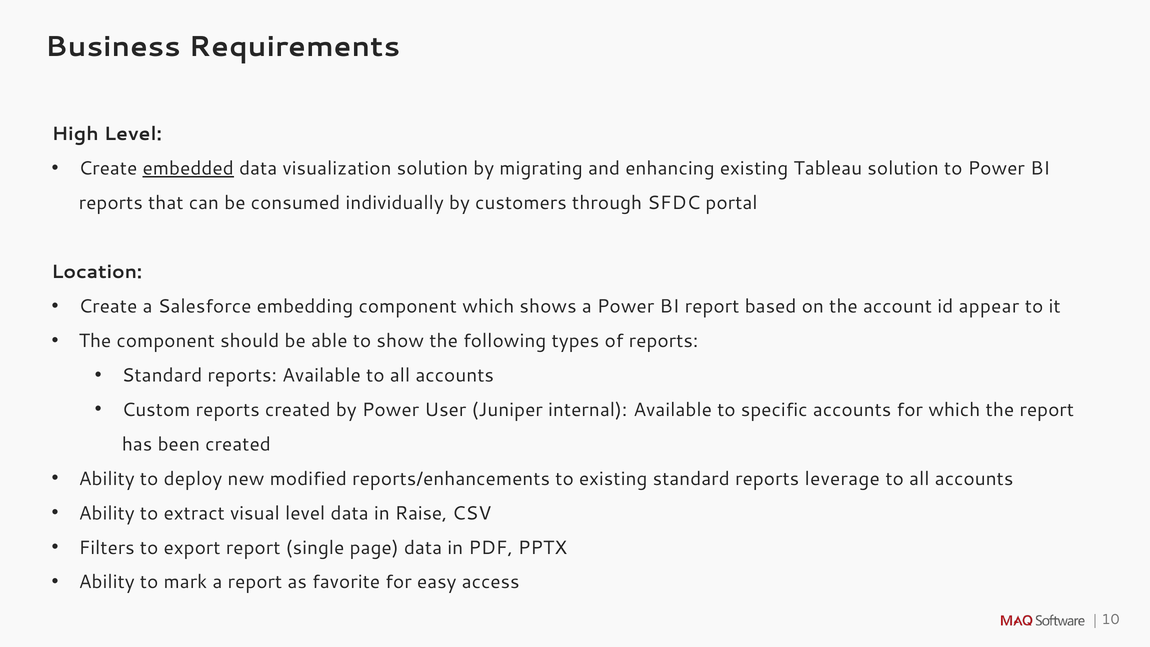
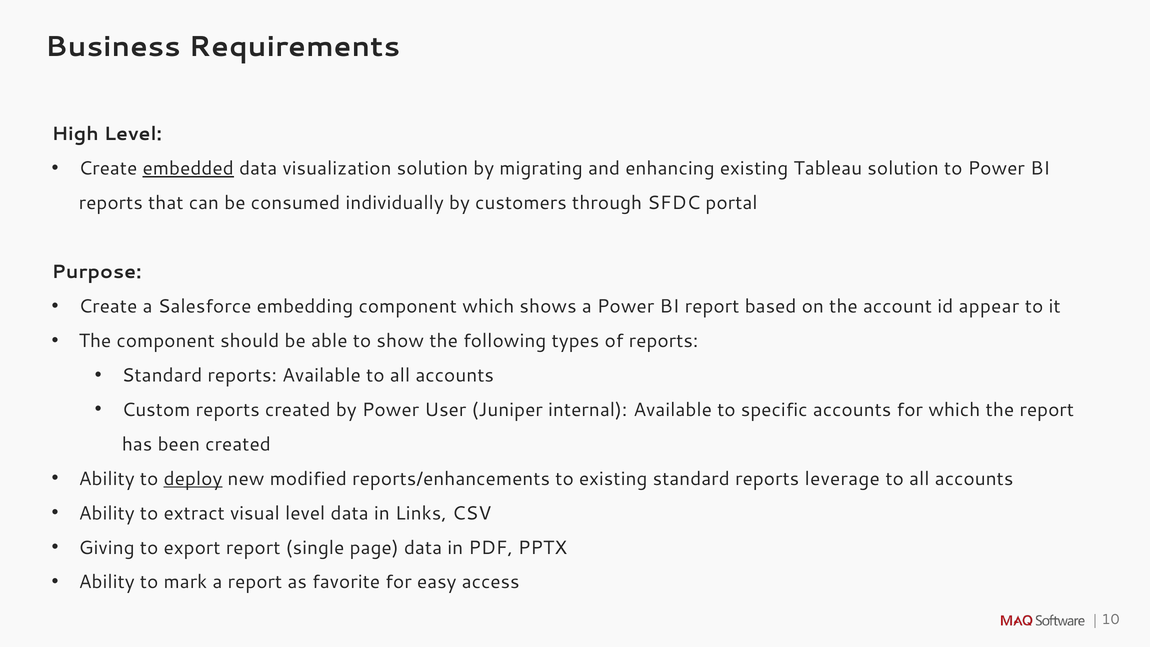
Location: Location -> Purpose
deploy underline: none -> present
Raise: Raise -> Links
Filters: Filters -> Giving
